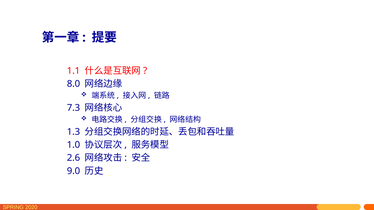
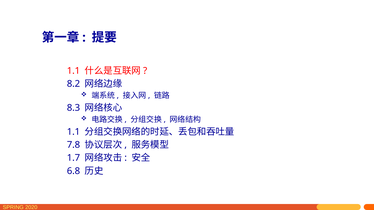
8.0: 8.0 -> 8.2
7.3: 7.3 -> 8.3
1.3 at (73, 132): 1.3 -> 1.1
1.0: 1.0 -> 7.8
2.6: 2.6 -> 1.7
9.0: 9.0 -> 6.8
